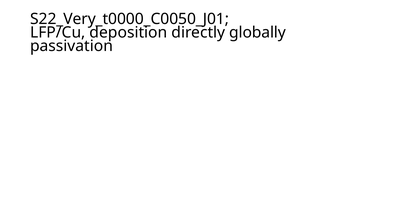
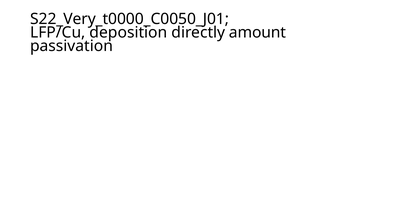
globally: globally -> amount
